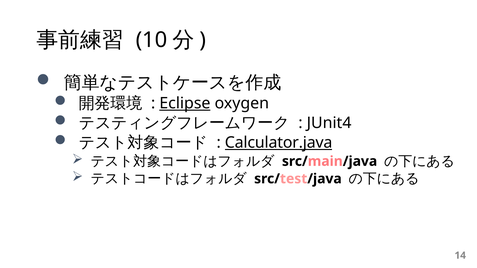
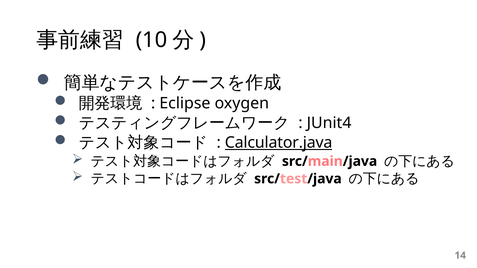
Eclipse underline: present -> none
